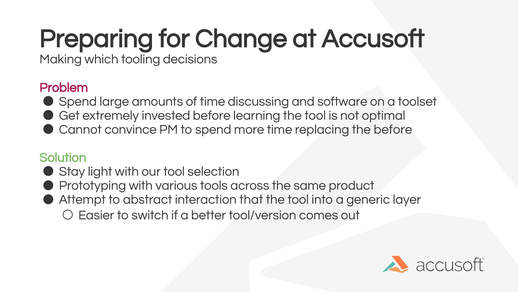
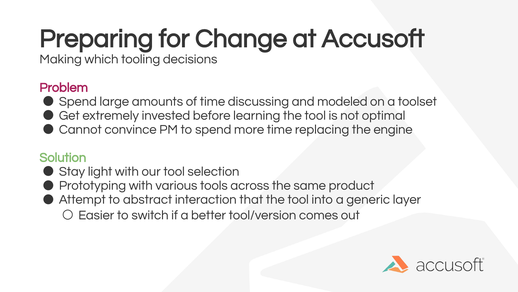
software: software -> modeled
the before: before -> engine
